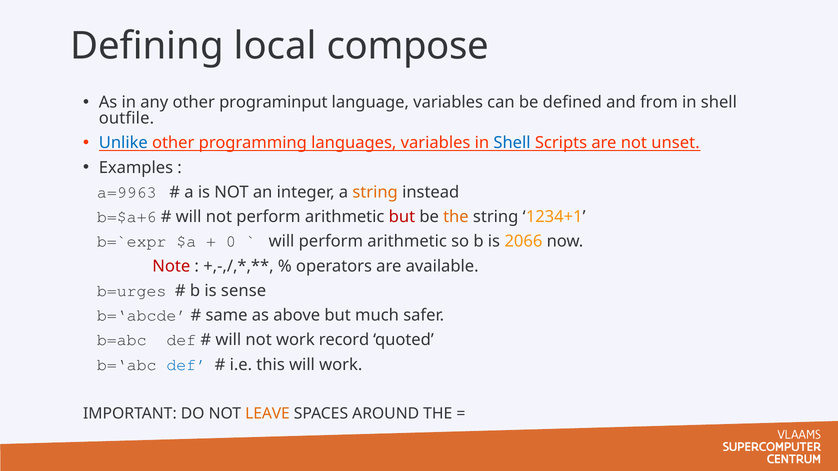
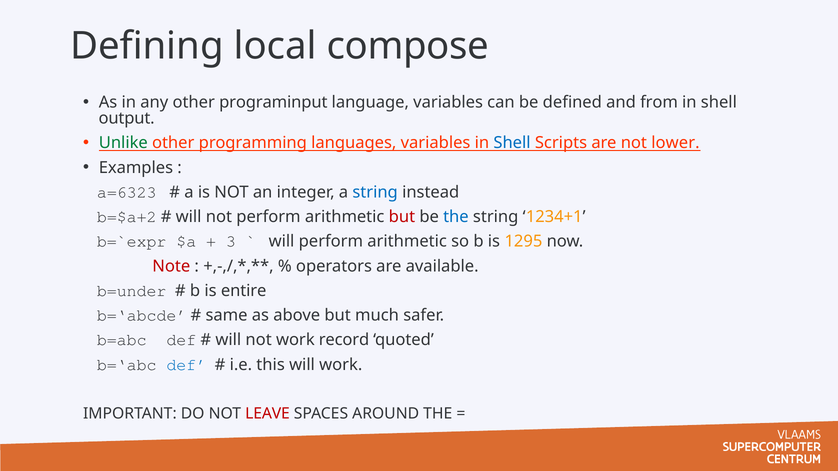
outfile: outfile -> output
Unlike colour: blue -> green
unset: unset -> lower
a=9963: a=9963 -> a=6323
string at (375, 192) colour: orange -> blue
b=$a+6: b=$a+6 -> b=$a+2
the at (456, 217) colour: orange -> blue
0: 0 -> 3
2066: 2066 -> 1295
b=urges: b=urges -> b=under
sense: sense -> entire
LEAVE colour: orange -> red
